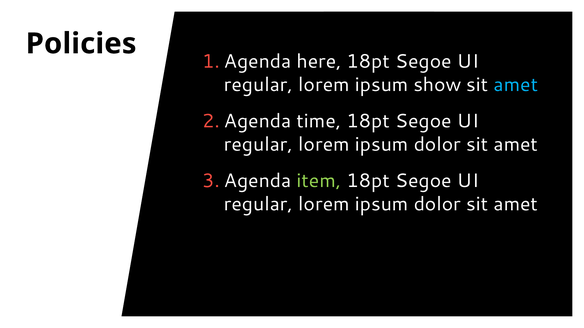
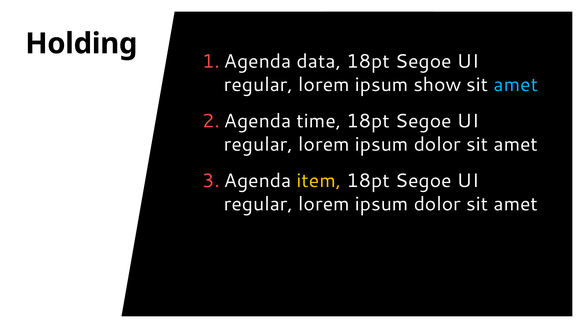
Policies: Policies -> Holding
here: here -> data
item colour: light green -> yellow
